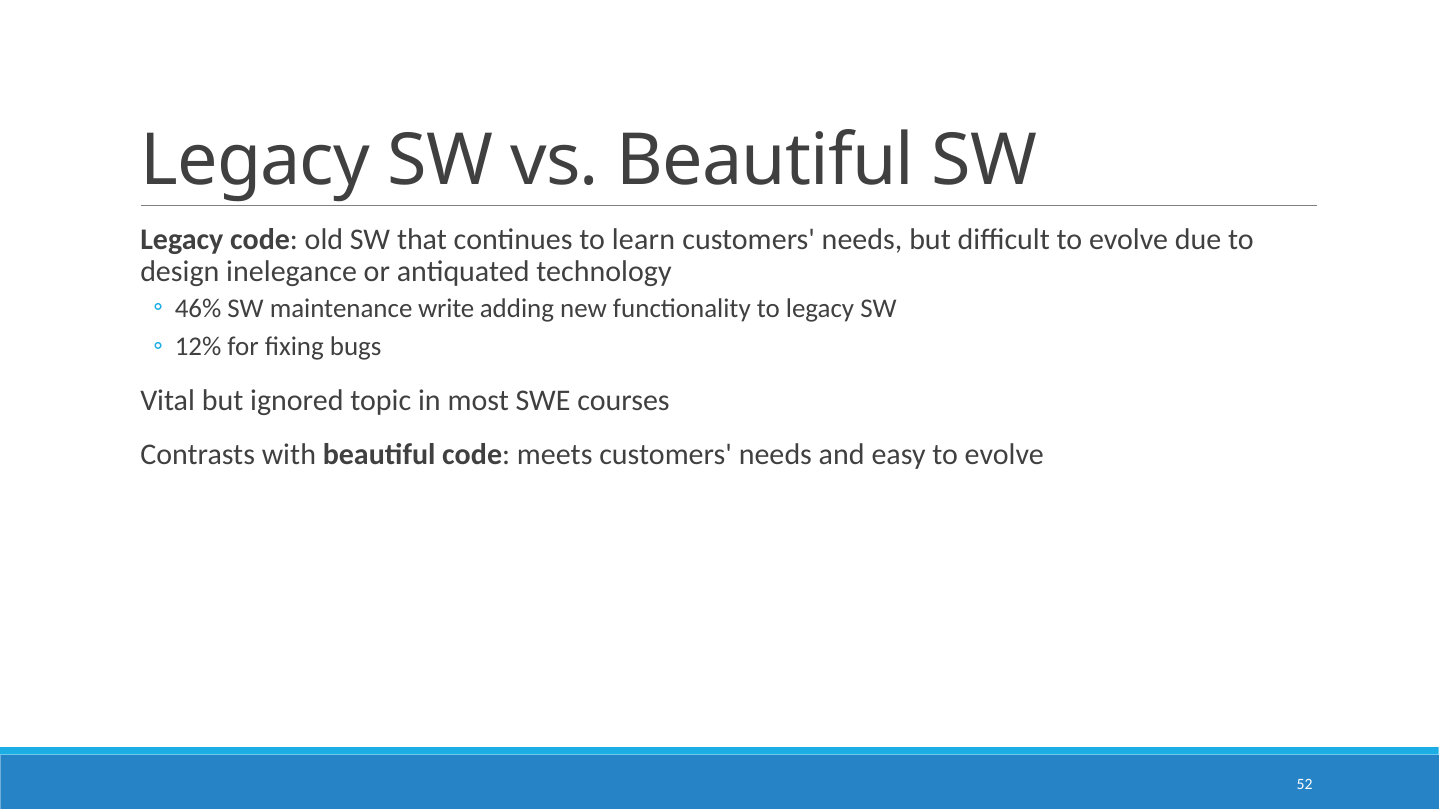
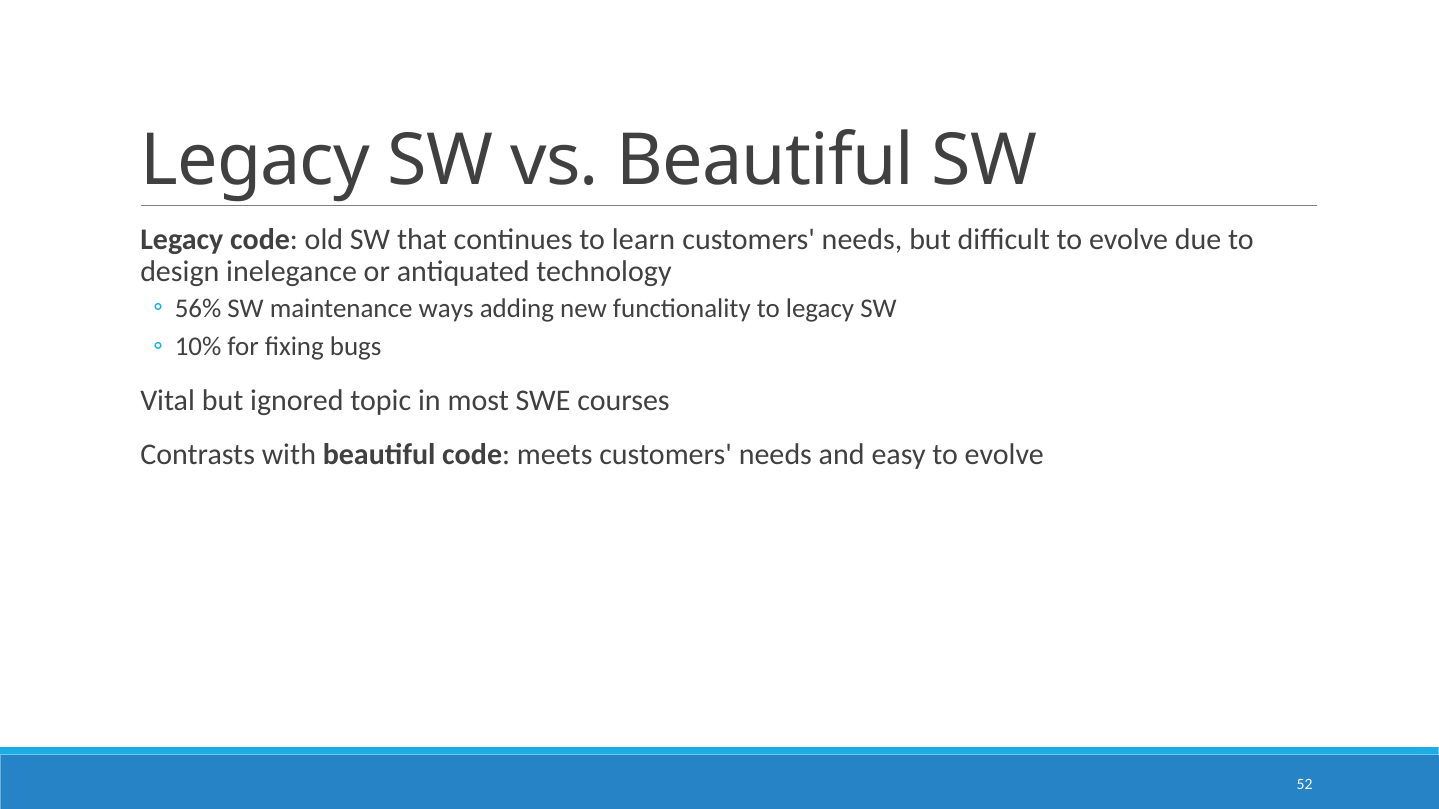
46%: 46% -> 56%
write: write -> ways
12%: 12% -> 10%
